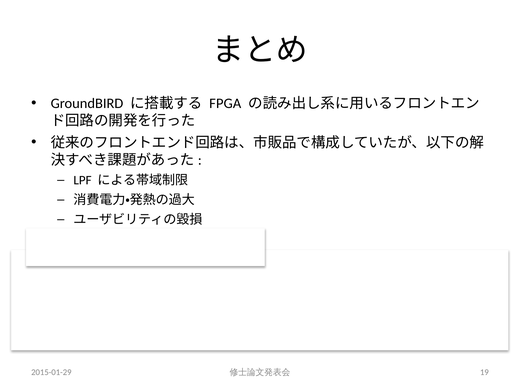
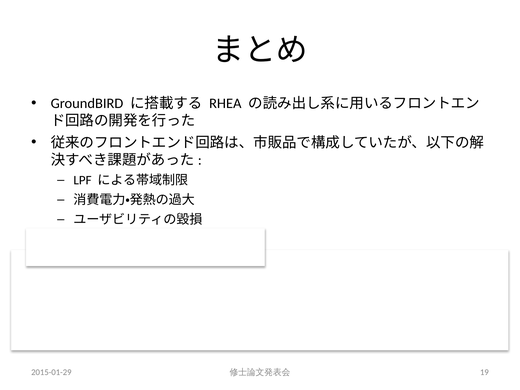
FPGA at (225, 103): FPGA -> RHEA
